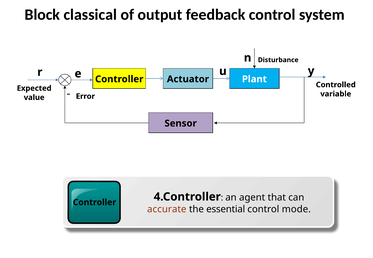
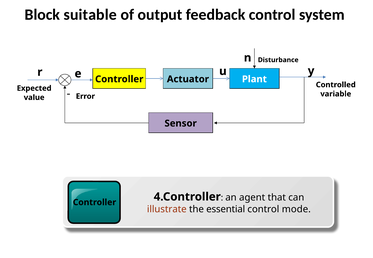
classical: classical -> suitable
accurate: accurate -> illustrate
